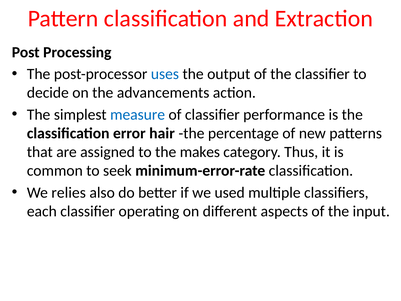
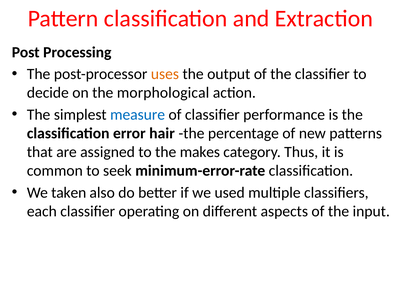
uses colour: blue -> orange
advancements: advancements -> morphological
relies: relies -> taken
